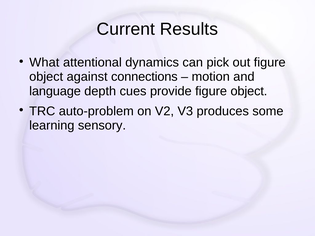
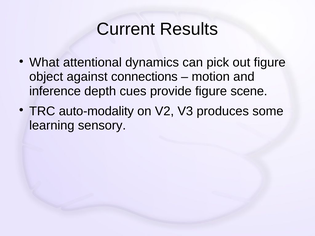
language: language -> inference
provide figure object: object -> scene
auto-problem: auto-problem -> auto-modality
